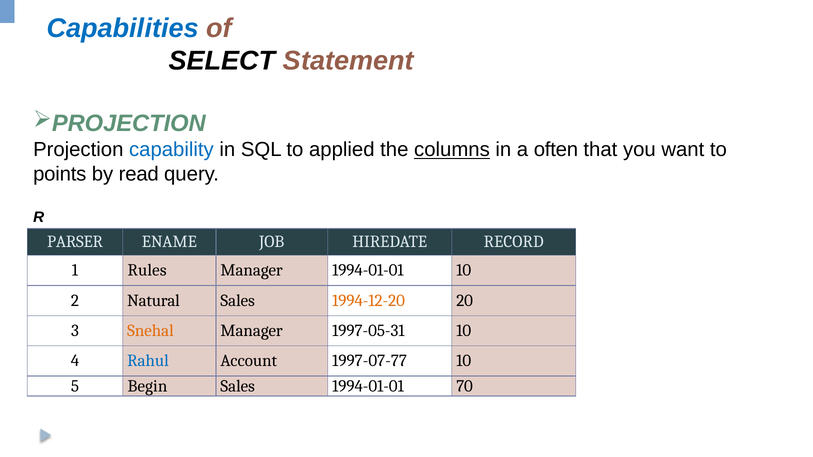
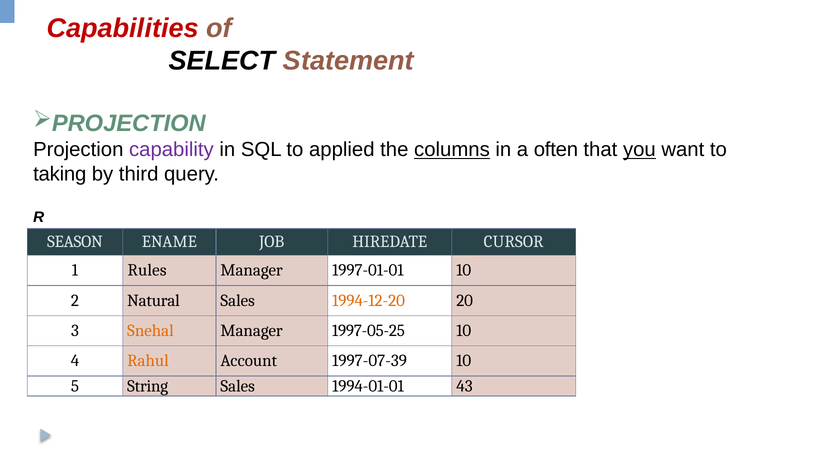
Capabilities colour: blue -> red
capability colour: blue -> purple
you underline: none -> present
points: points -> taking
read: read -> third
PARSER: PARSER -> SEASON
RECORD: RECORD -> CURSOR
Manager 1994-01-01: 1994-01-01 -> 1997-01-01
1997-05-31: 1997-05-31 -> 1997-05-25
Rahul colour: blue -> orange
1997-07-77: 1997-07-77 -> 1997-07-39
Begin: Begin -> String
70: 70 -> 43
